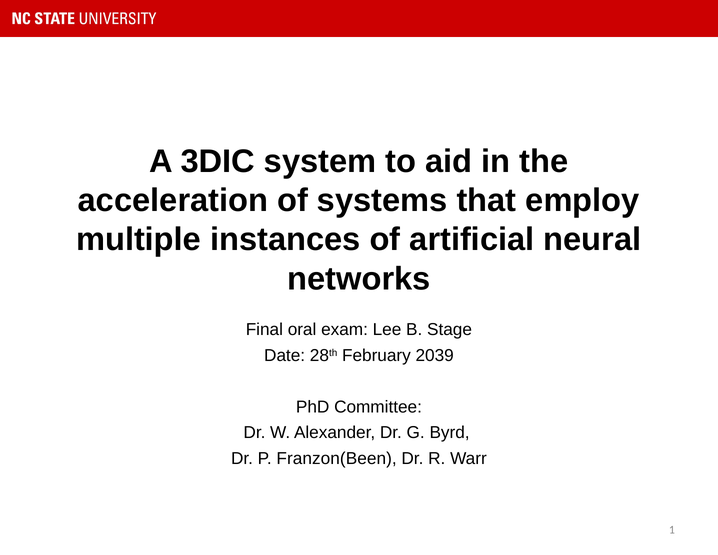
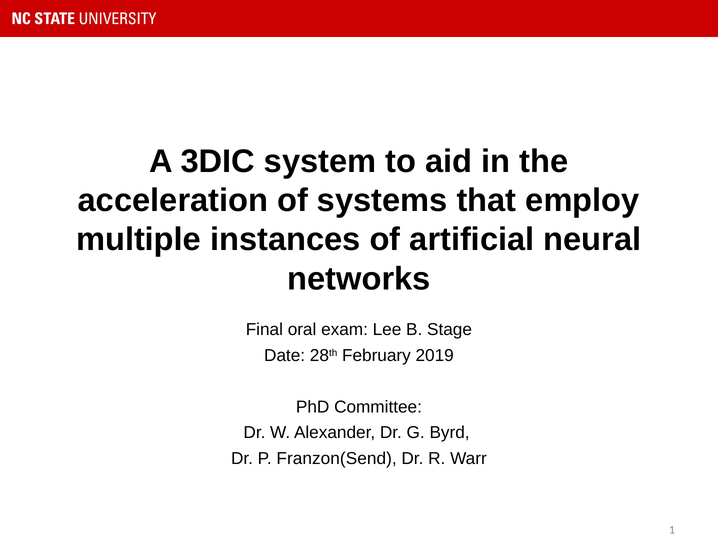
2039: 2039 -> 2019
Franzon(Been: Franzon(Been -> Franzon(Send
